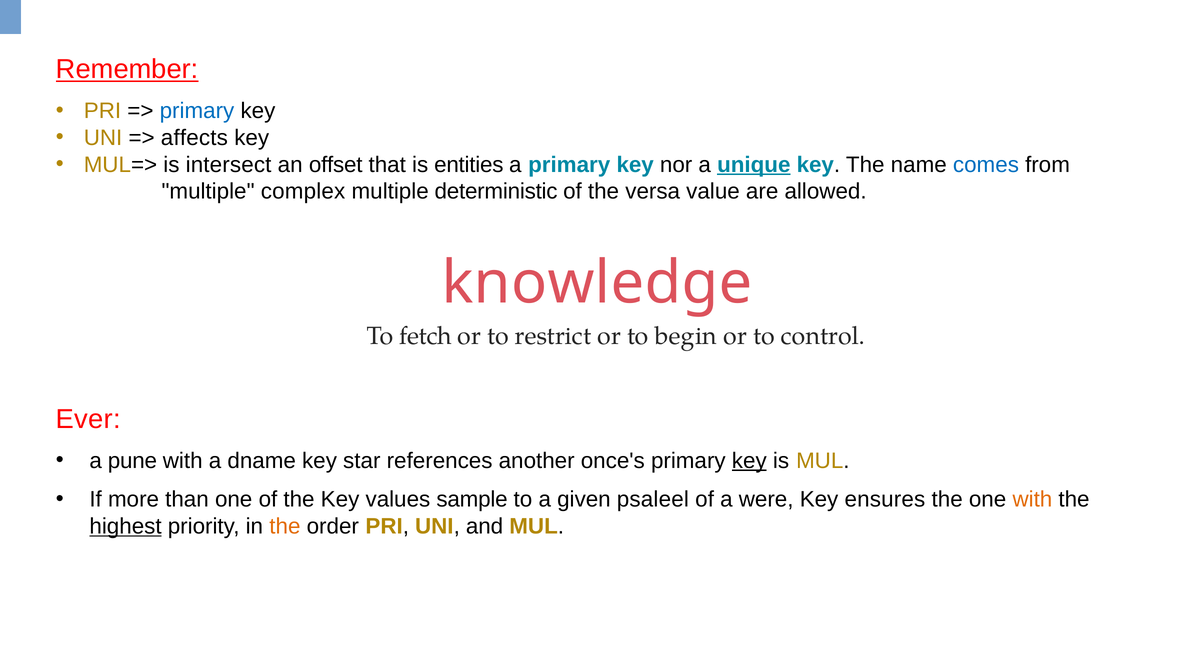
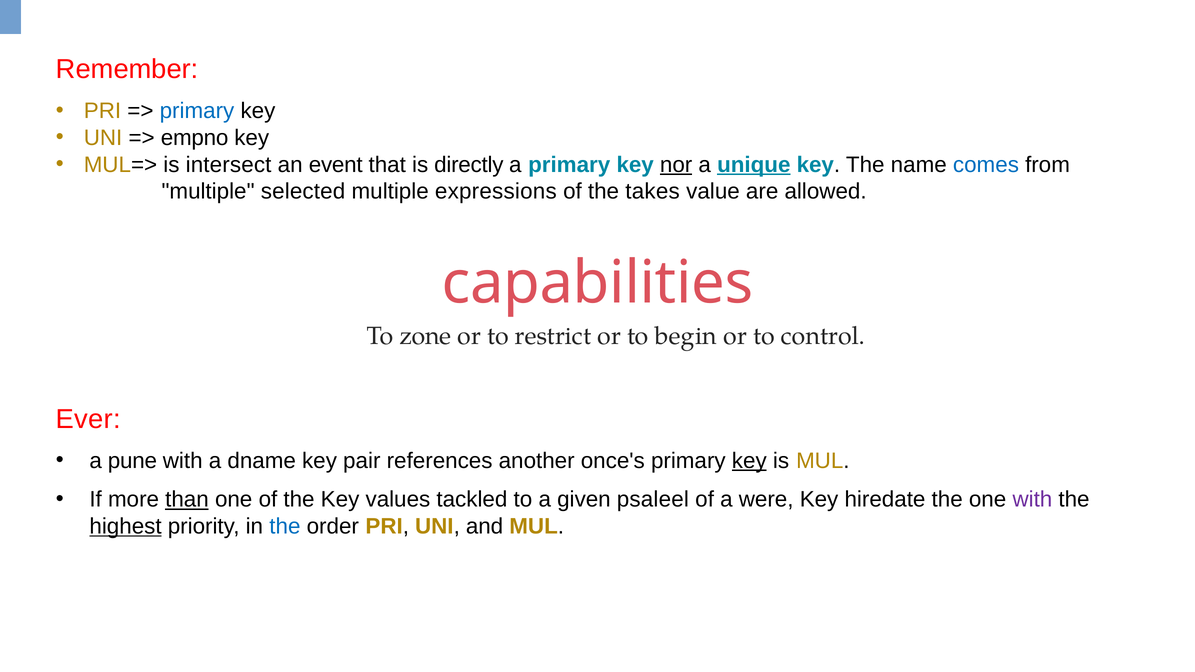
Remember underline: present -> none
affects: affects -> empno
offset: offset -> event
entities: entities -> directly
nor underline: none -> present
complex: complex -> selected
deterministic: deterministic -> expressions
versa: versa -> takes
knowledge: knowledge -> capabilities
fetch: fetch -> zone
star: star -> pair
than underline: none -> present
sample: sample -> tackled
ensures: ensures -> hiredate
with at (1032, 500) colour: orange -> purple
the at (285, 527) colour: orange -> blue
